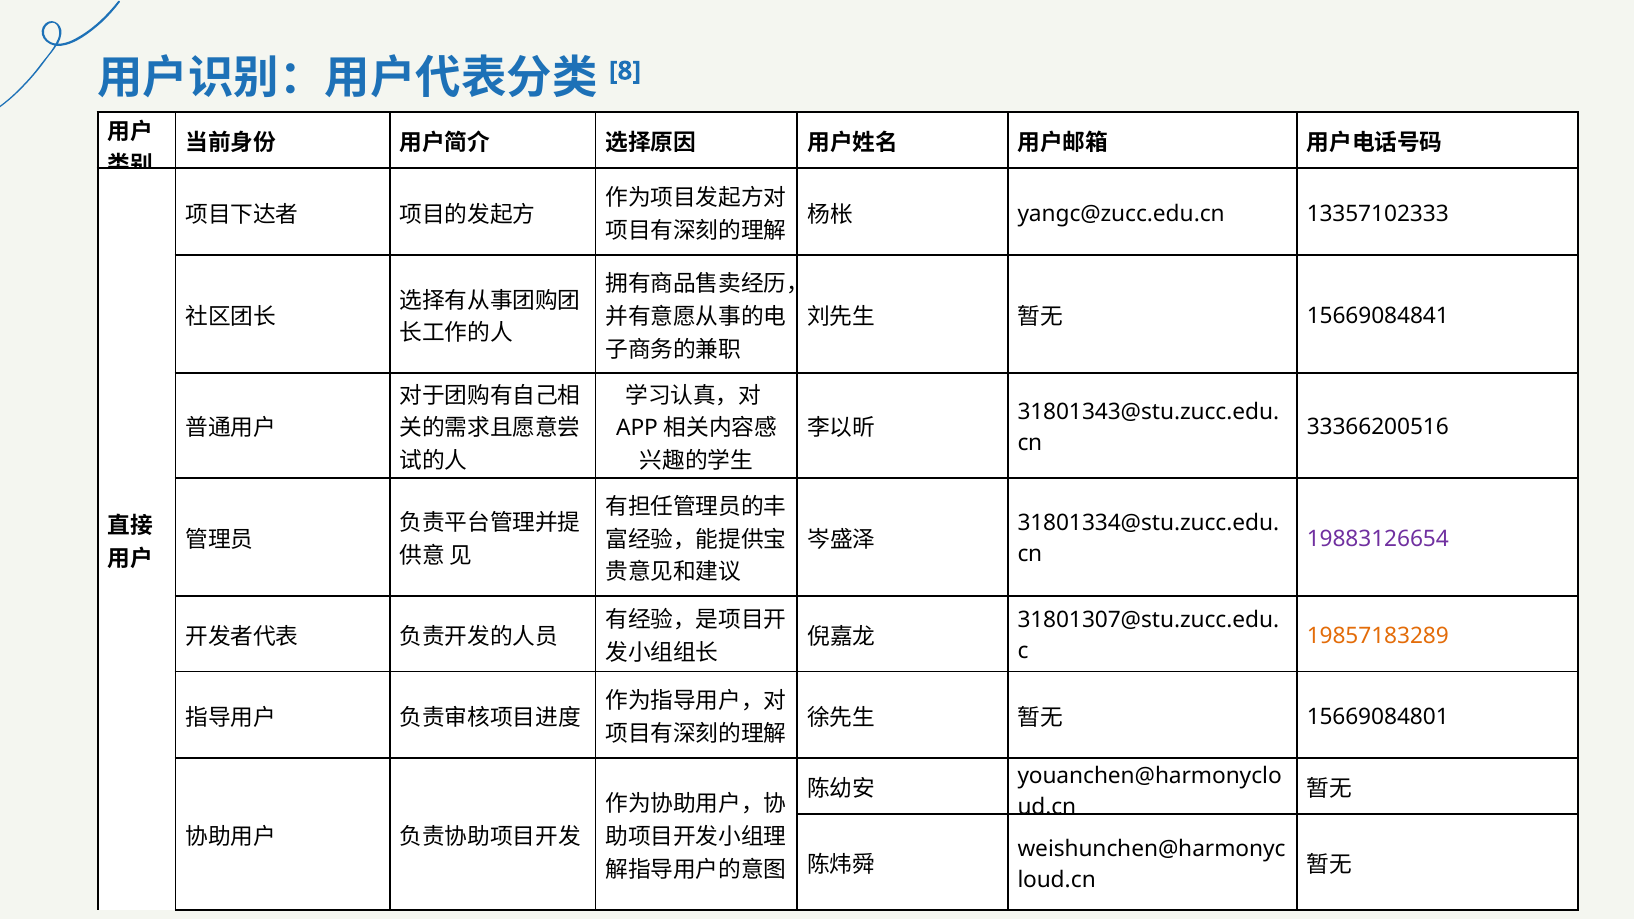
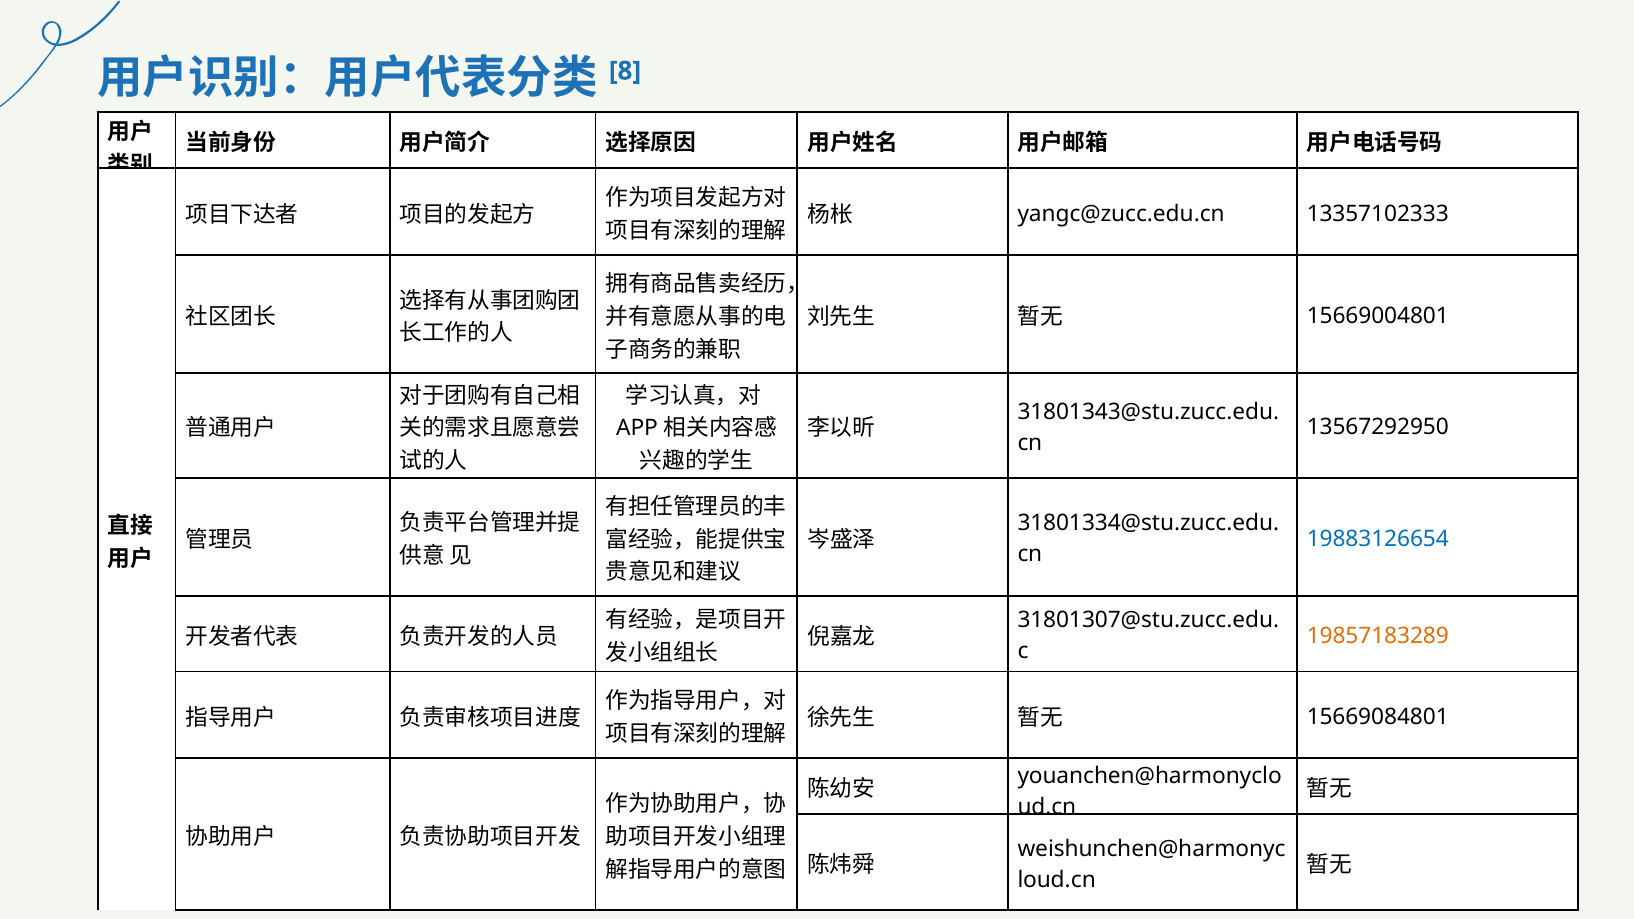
15669084841: 15669084841 -> 15669004801
33366200516: 33366200516 -> 13567292950
19883126654 colour: purple -> blue
